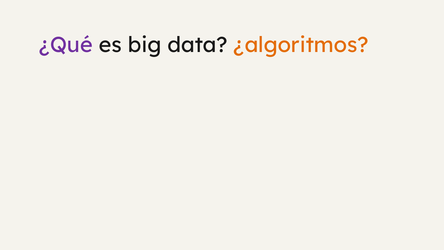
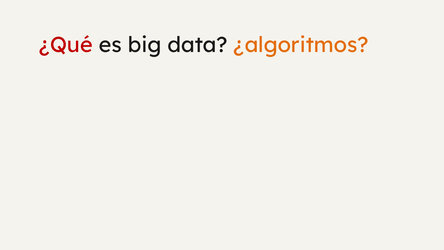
¿Qué colour: purple -> red
